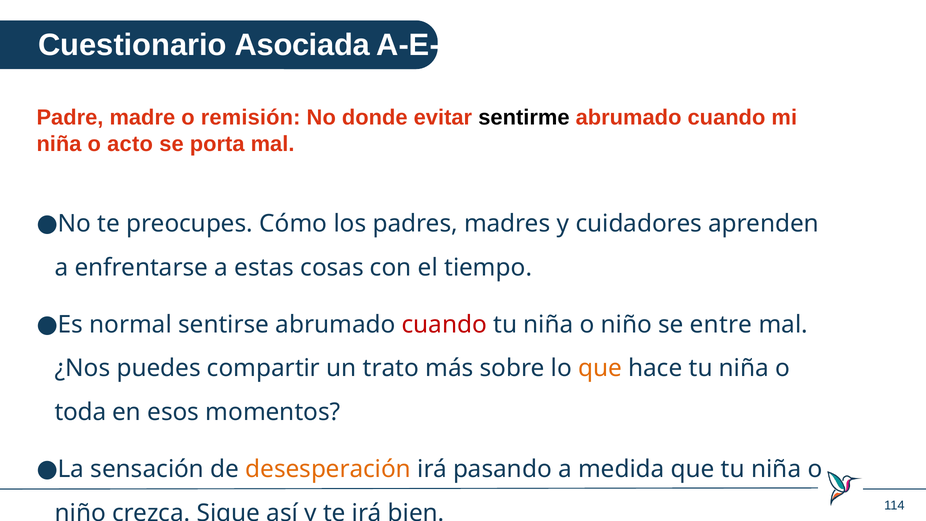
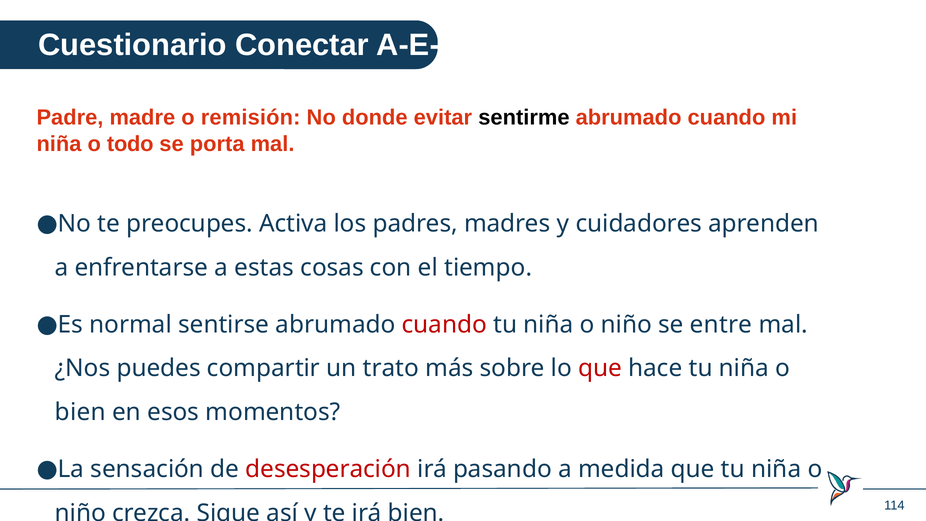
Asociada: Asociada -> Conectar
acto: acto -> todo
Cómo: Cómo -> Activa
que at (600, 368) colour: orange -> red
toda at (80, 412): toda -> bien
desesperación colour: orange -> red
